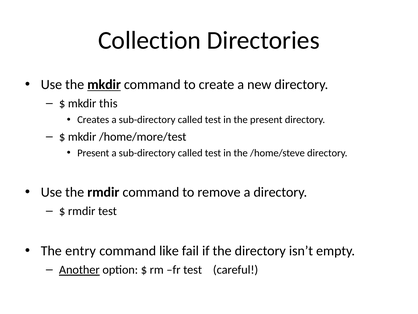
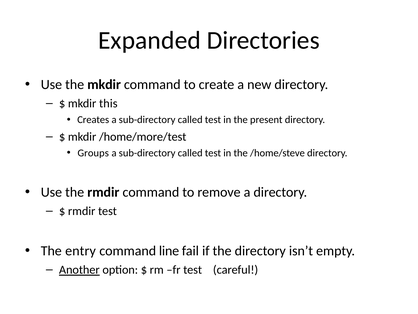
Collection: Collection -> Expanded
mkdir at (104, 85) underline: present -> none
Present at (93, 153): Present -> Groups
like: like -> line
